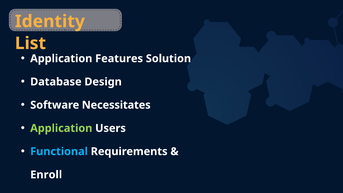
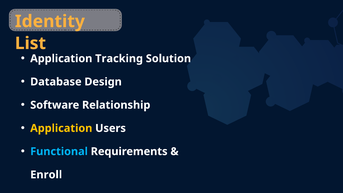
Features: Features -> Tracking
Necessitates: Necessitates -> Relationship
Application at (61, 128) colour: light green -> yellow
